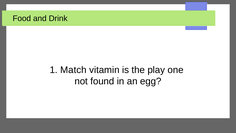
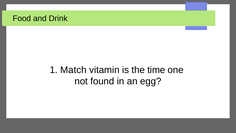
play: play -> time
